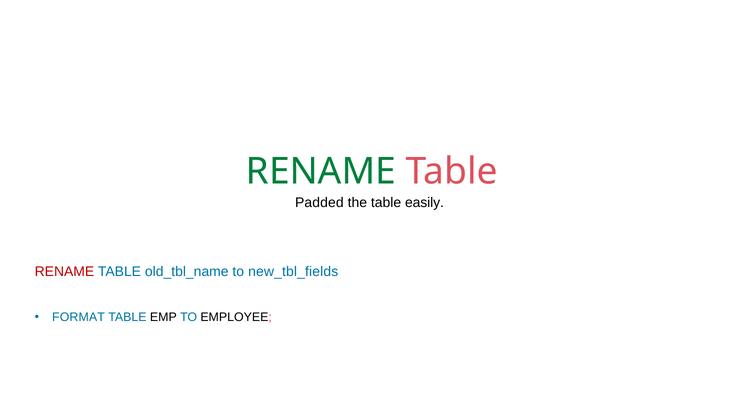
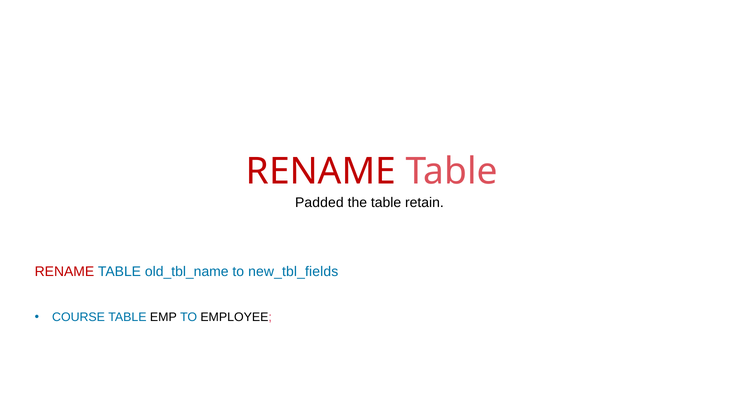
RENAME at (321, 172) colour: green -> red
easily: easily -> retain
FORMAT: FORMAT -> COURSE
